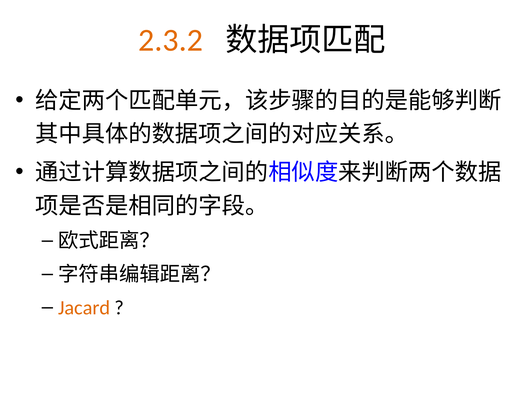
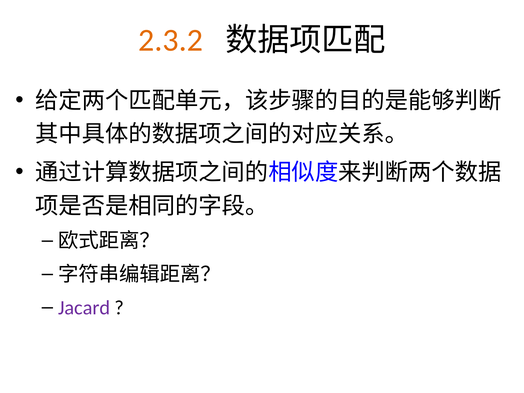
Jacard colour: orange -> purple
